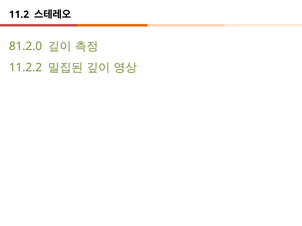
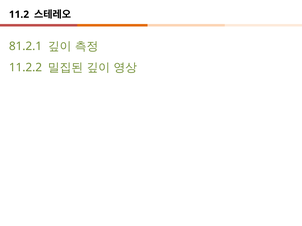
81.2.0: 81.2.0 -> 81.2.1
